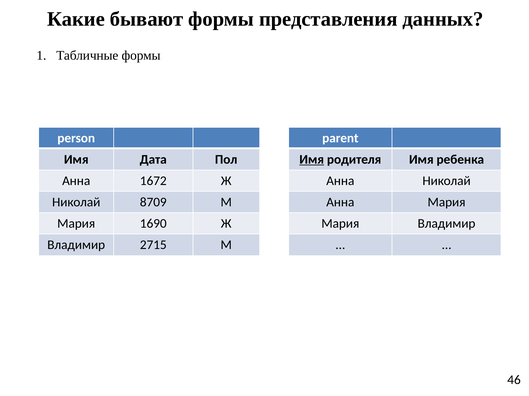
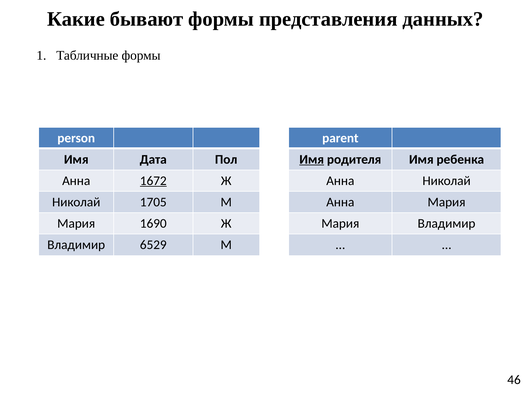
1672 underline: none -> present
8709: 8709 -> 1705
2715: 2715 -> 6529
